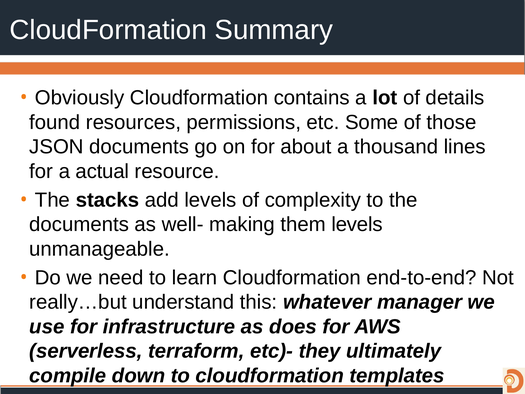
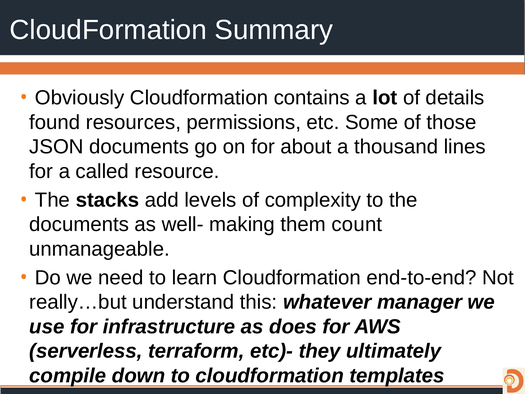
actual: actual -> called
them levels: levels -> count
